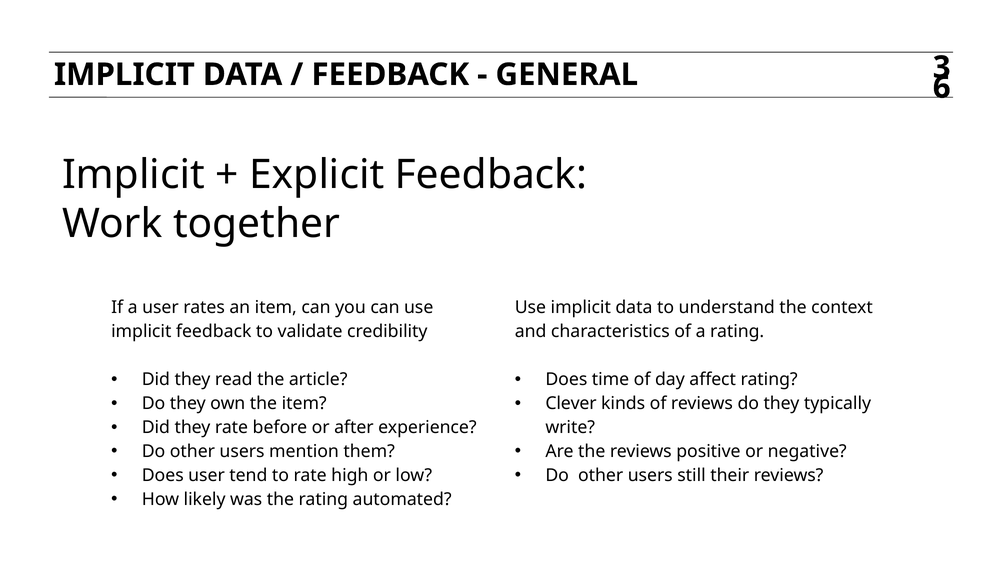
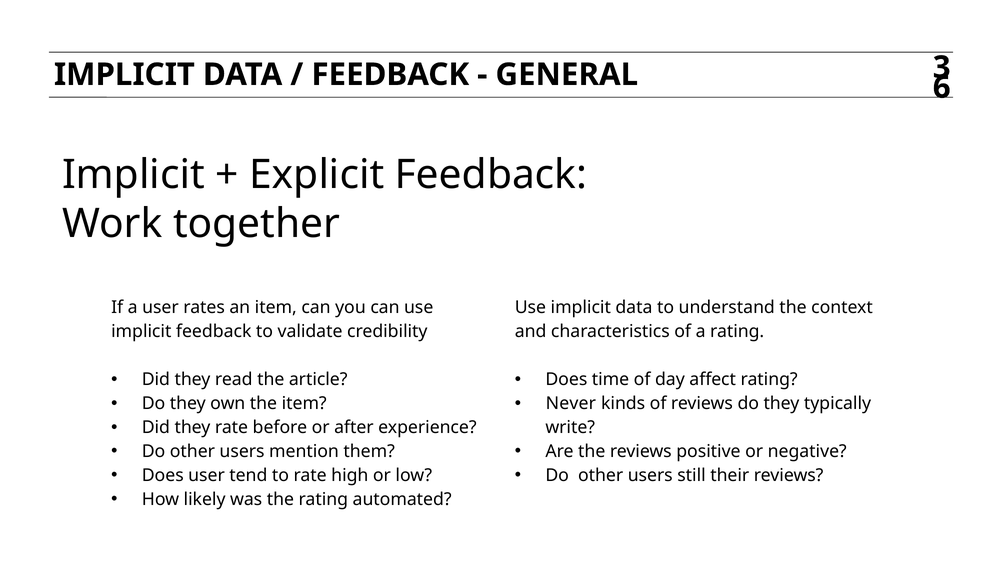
Clever: Clever -> Never
